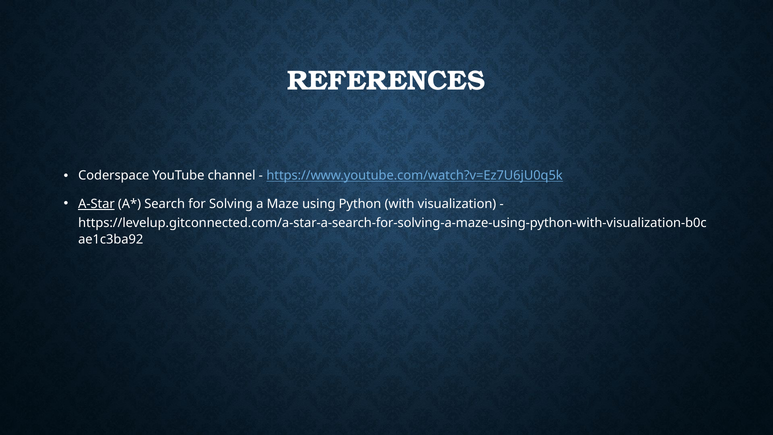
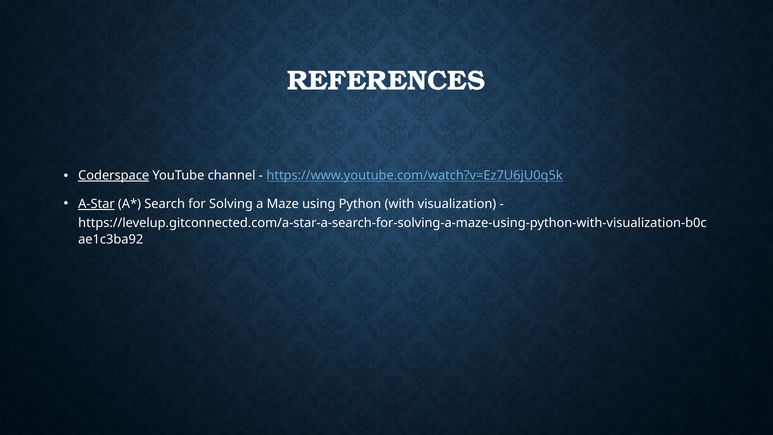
Coderspace underline: none -> present
